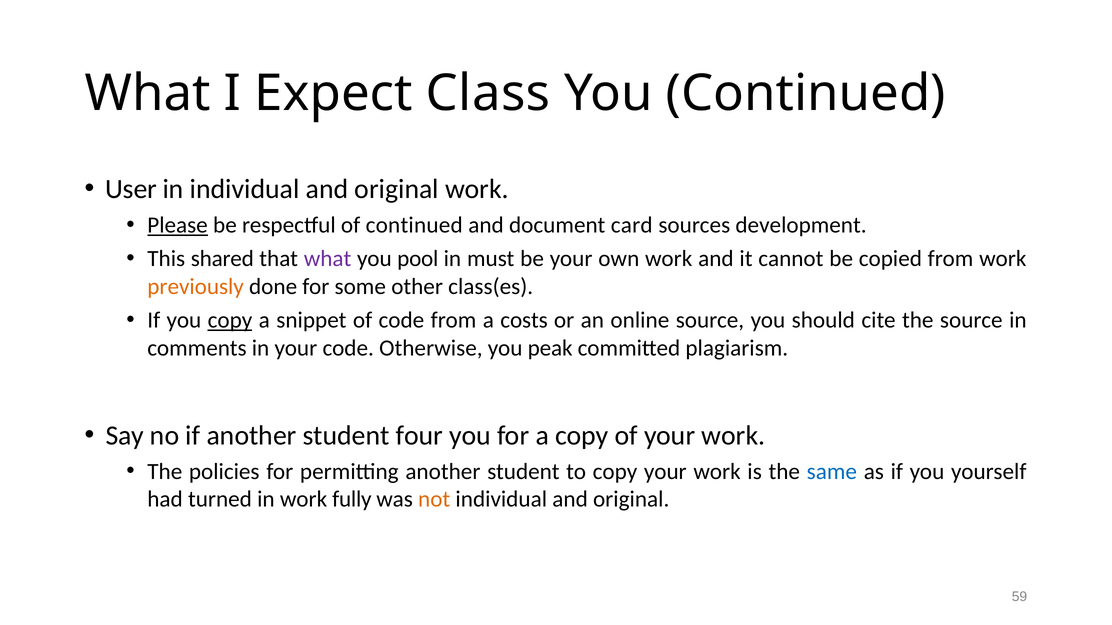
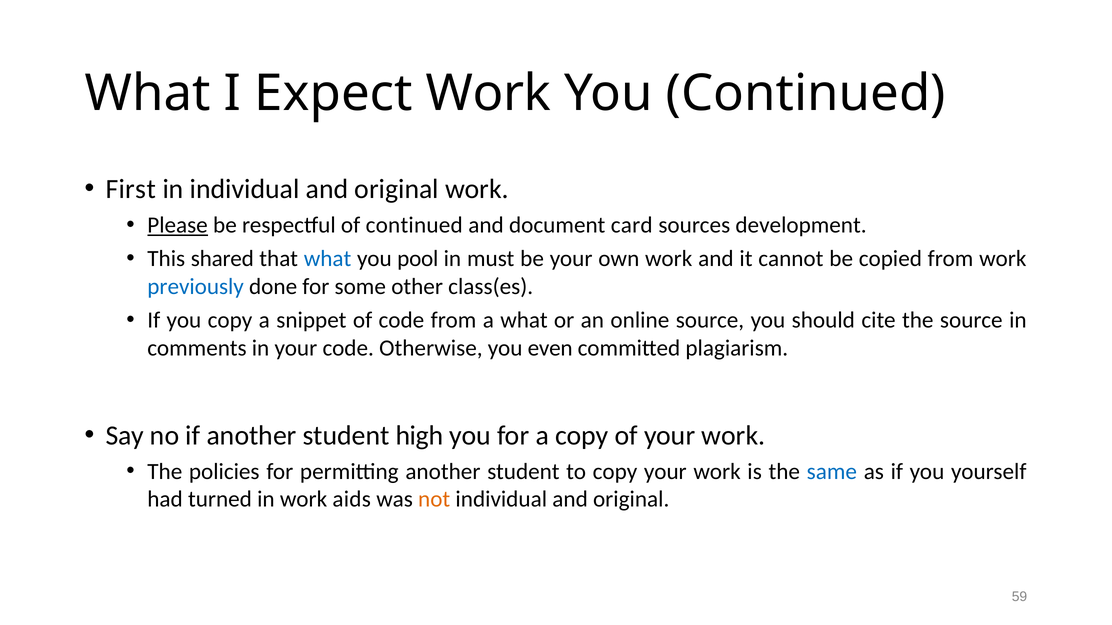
Expect Class: Class -> Work
User: User -> First
what at (328, 259) colour: purple -> blue
previously colour: orange -> blue
copy at (230, 320) underline: present -> none
a costs: costs -> what
peak: peak -> even
four: four -> high
fully: fully -> aids
